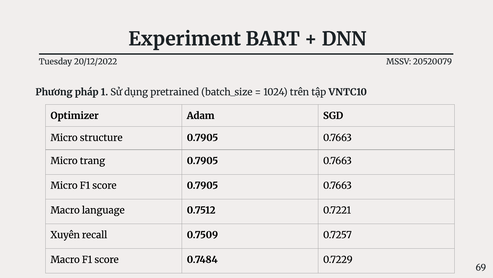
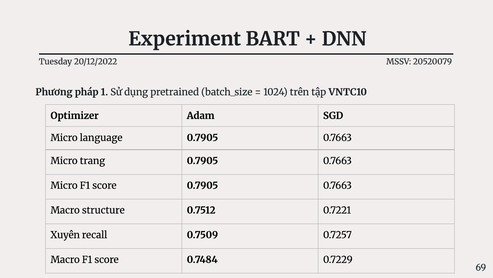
structure: structure -> language
language: language -> structure
